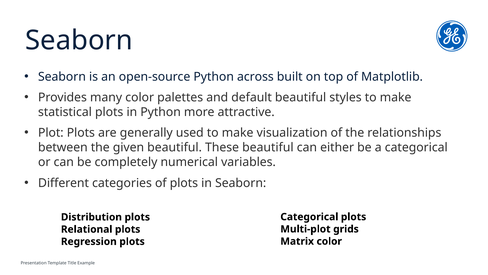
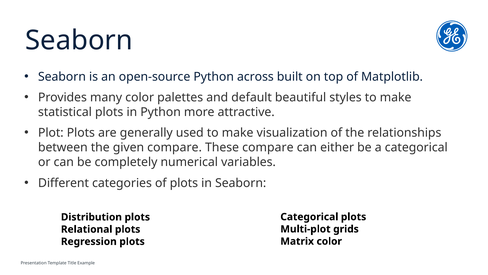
given beautiful: beautiful -> compare
These beautiful: beautiful -> compare
